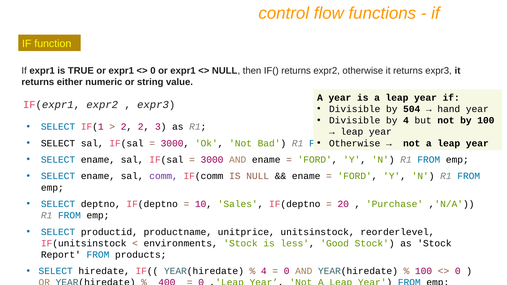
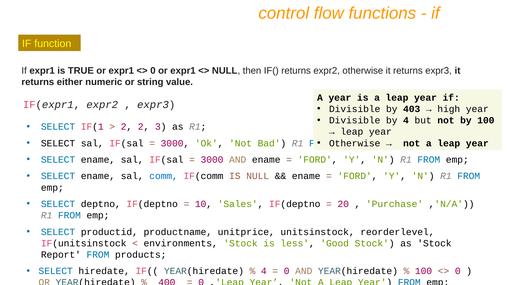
504: 504 -> 403
hand: hand -> high
comm colour: purple -> blue
